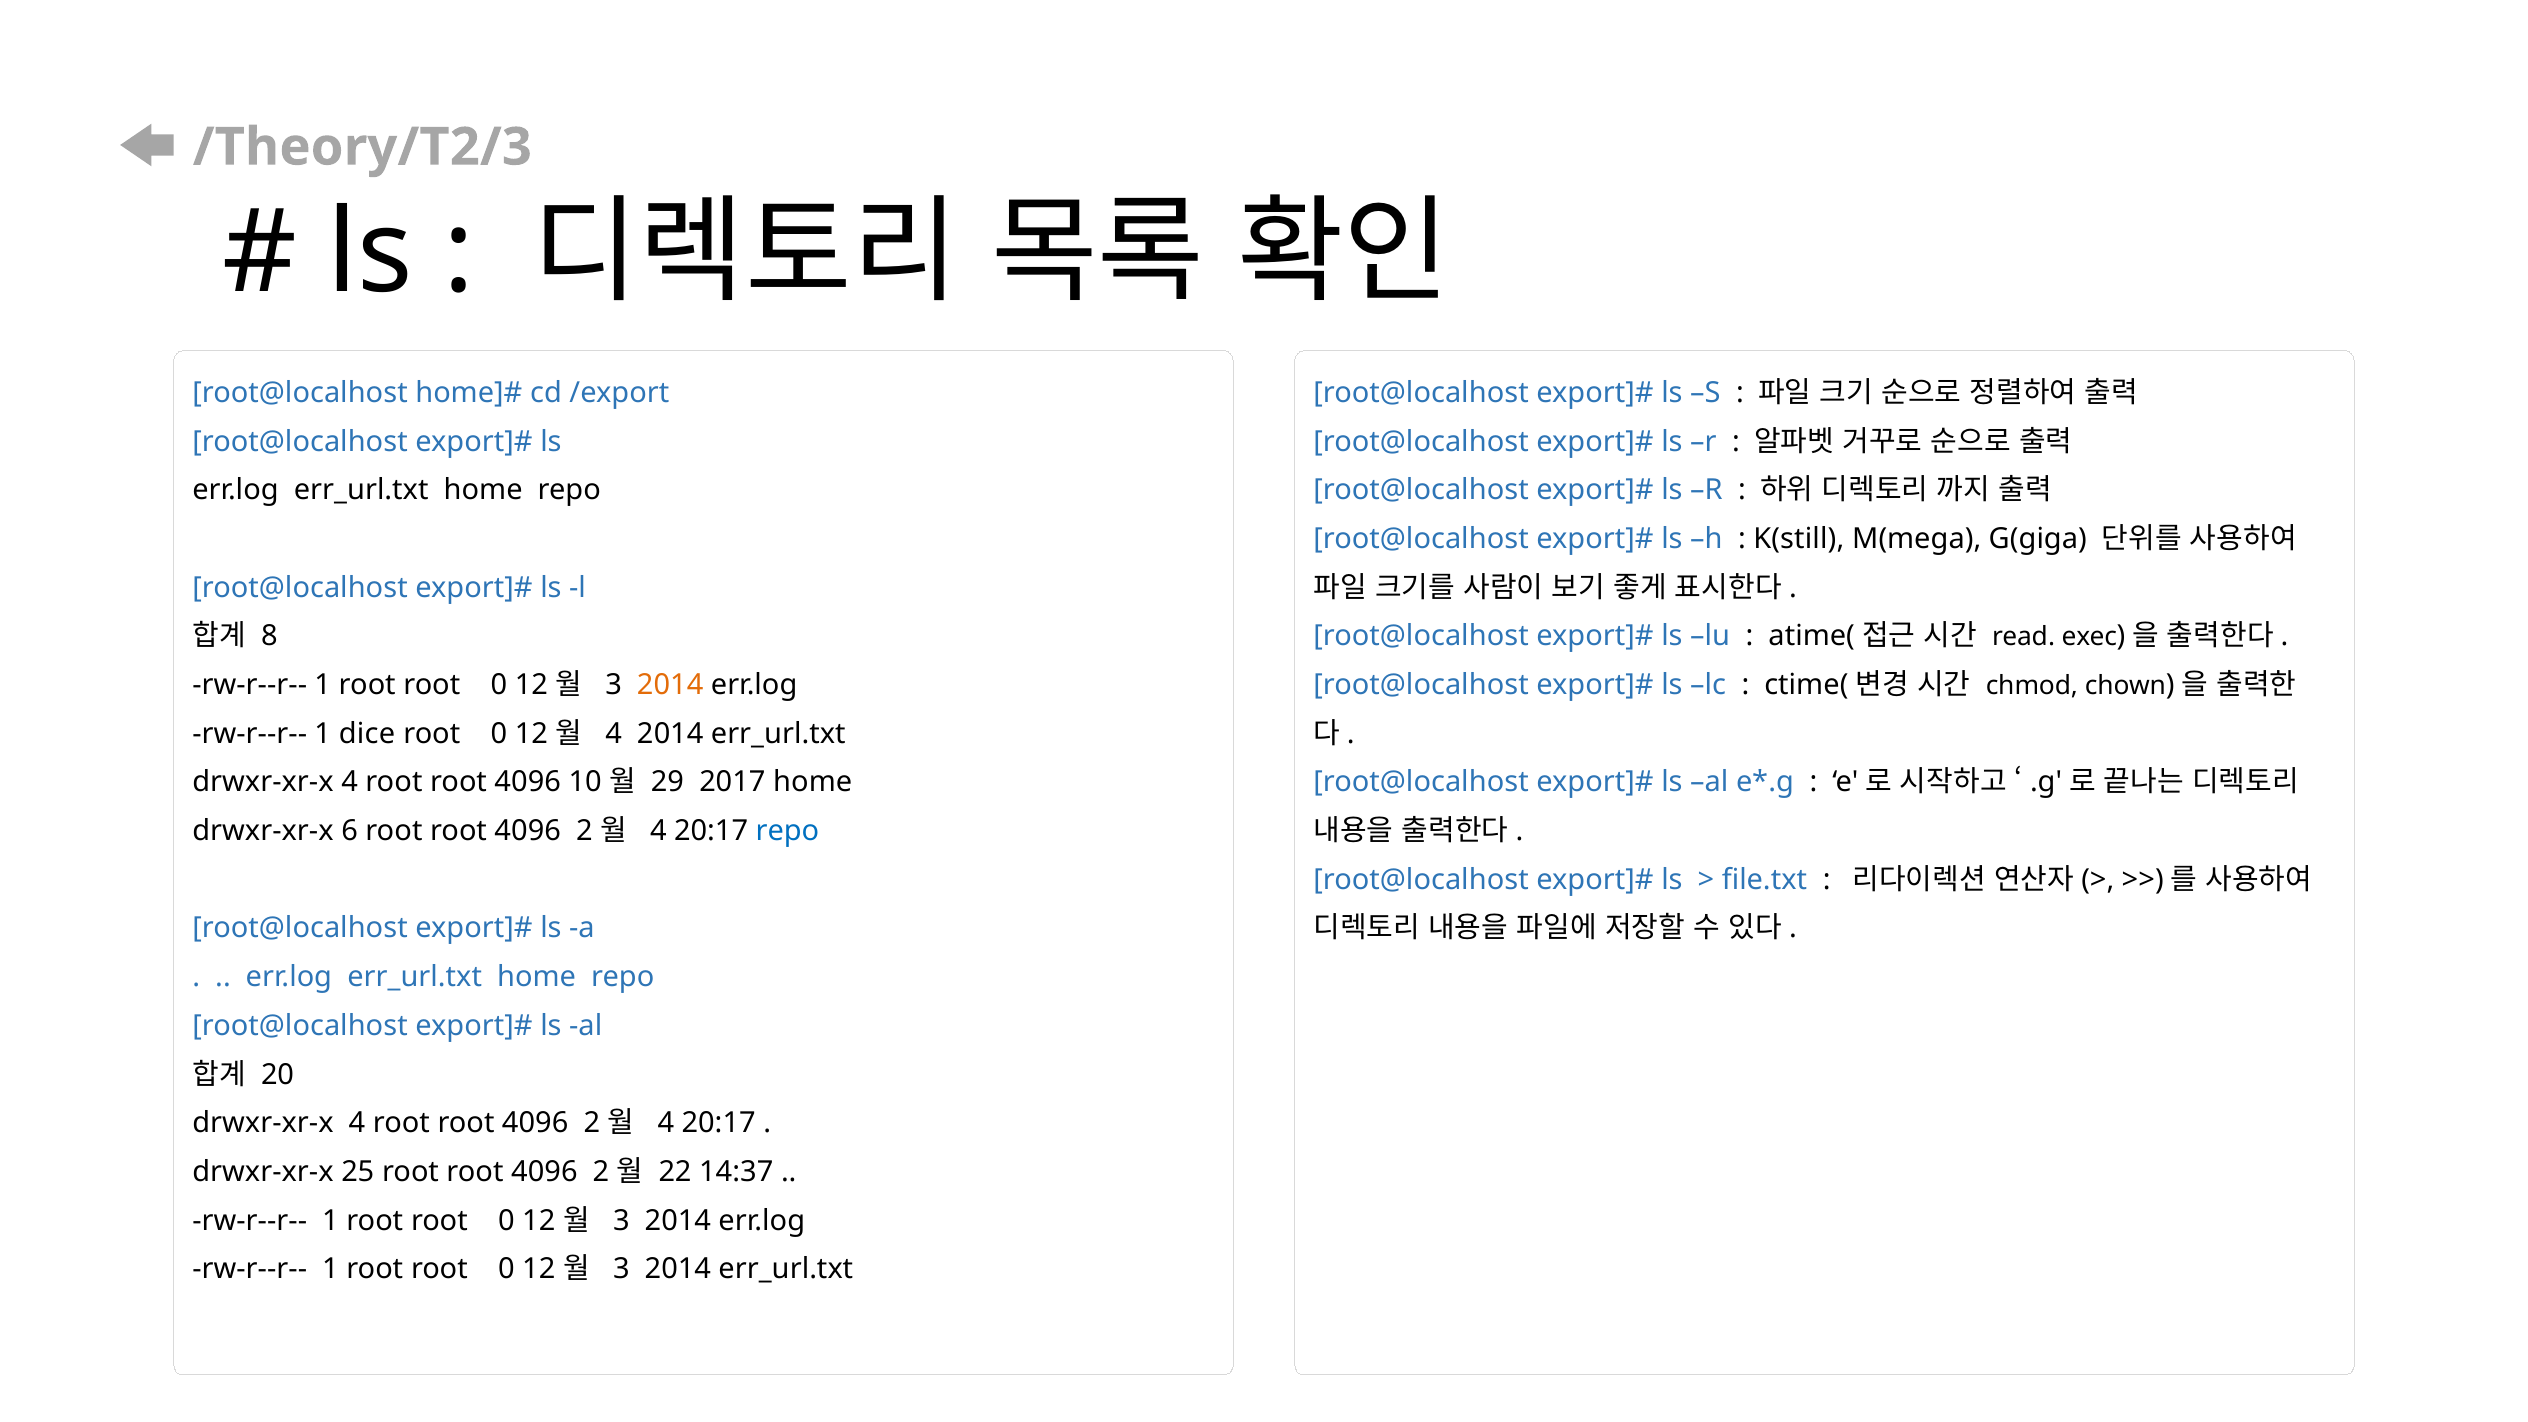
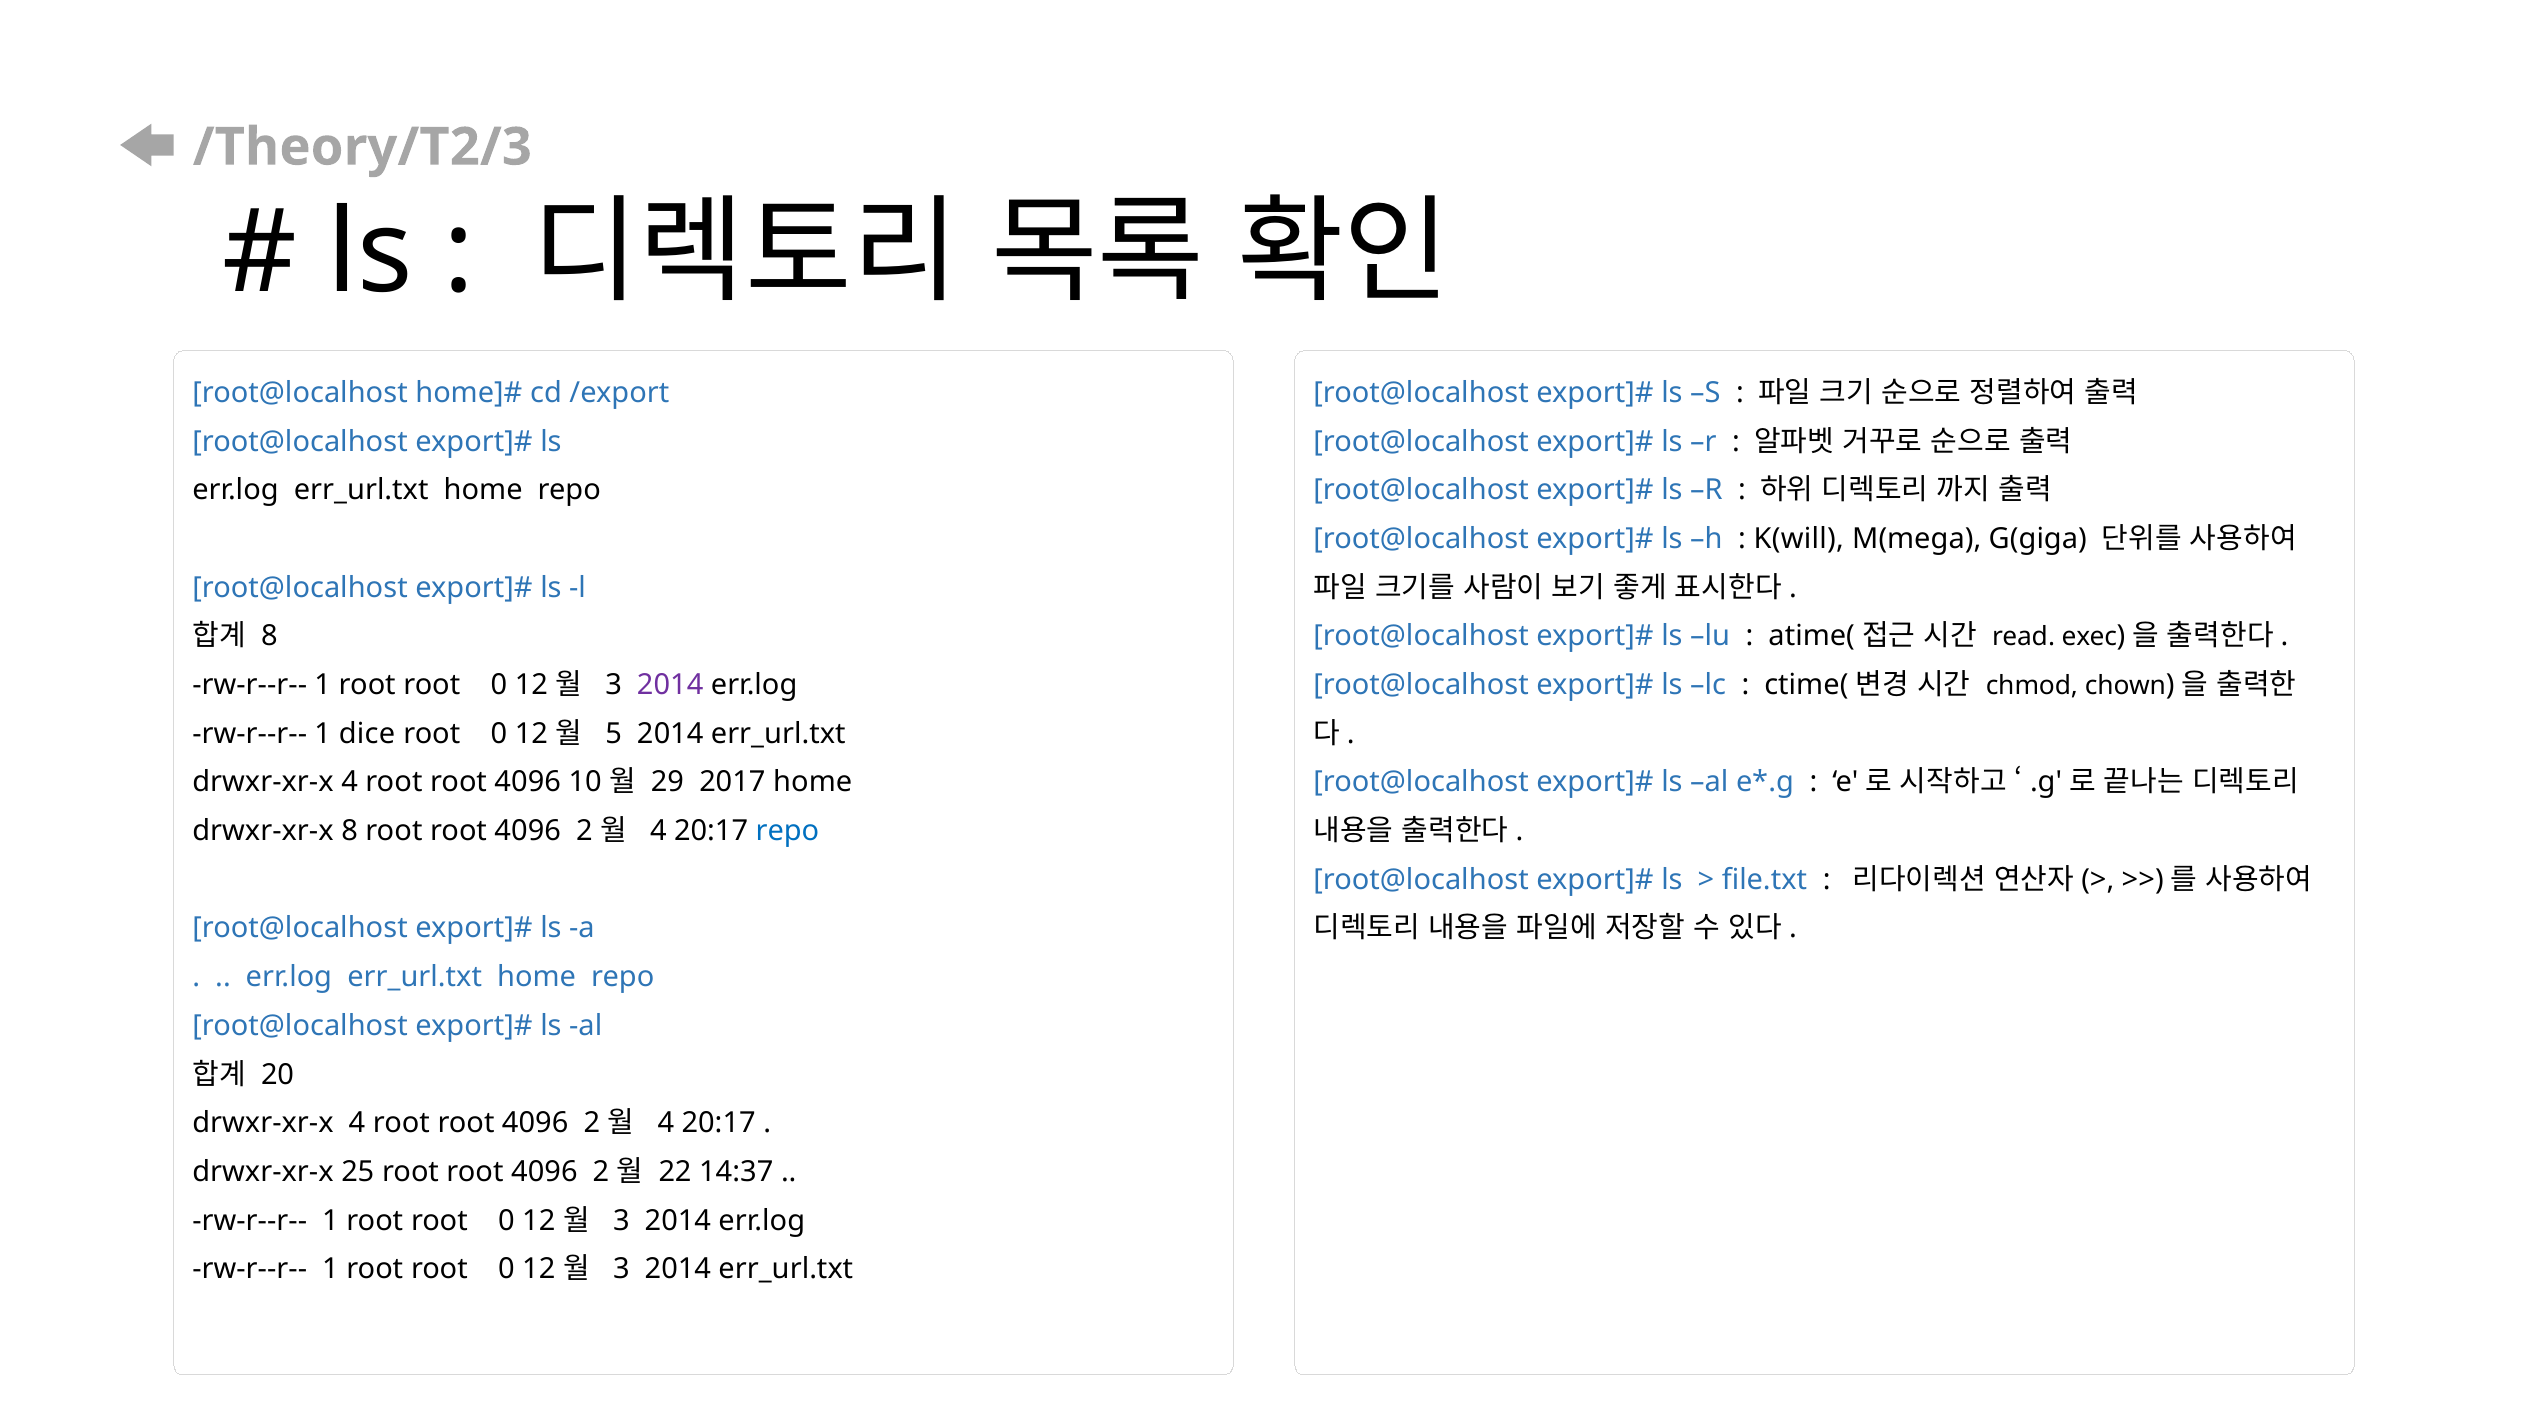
K(still: K(still -> K(will
2014 at (670, 685) colour: orange -> purple
4 at (614, 734): 4 -> 5
drwxr-xr-x 6: 6 -> 8
